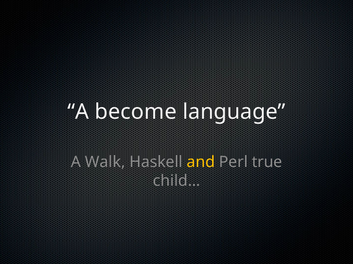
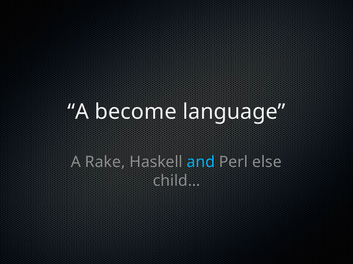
Walk: Walk -> Rake
and colour: yellow -> light blue
true: true -> else
